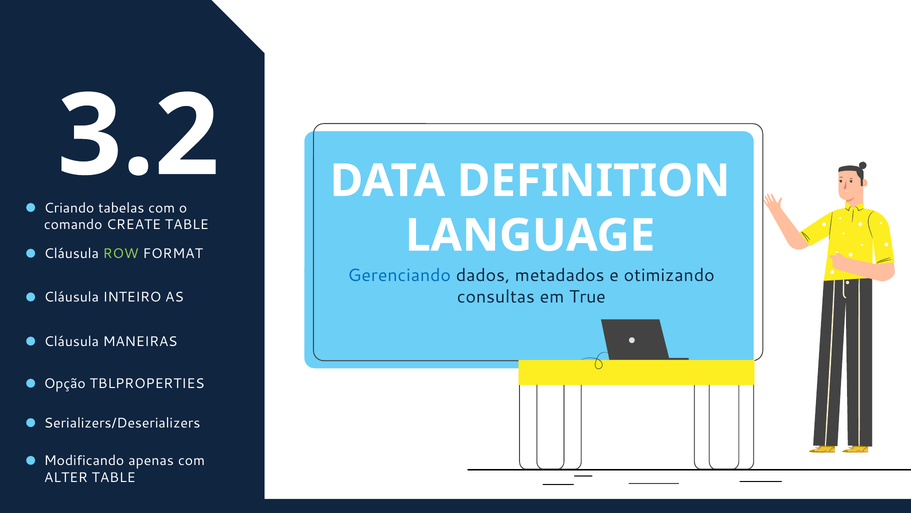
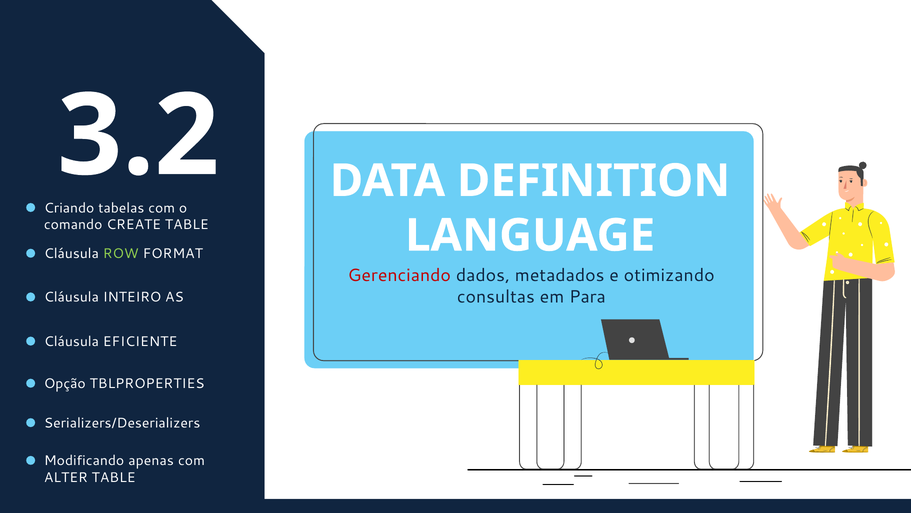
Gerenciando colour: blue -> red
True: True -> Para
MANEIRAS: MANEIRAS -> EFICIENTE
